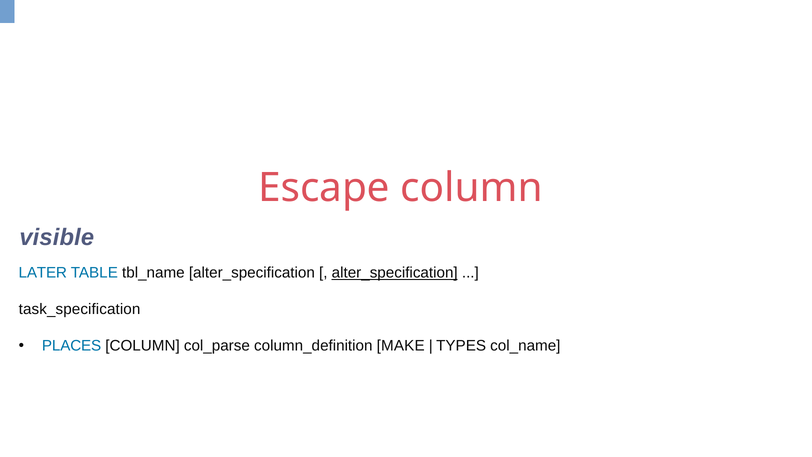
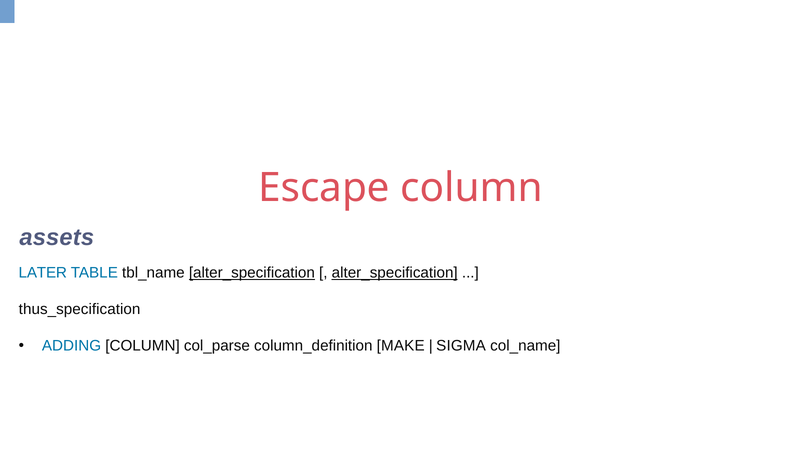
visible: visible -> assets
alter_specification at (252, 273) underline: none -> present
task_specification: task_specification -> thus_specification
PLACES: PLACES -> ADDING
TYPES: TYPES -> SIGMA
